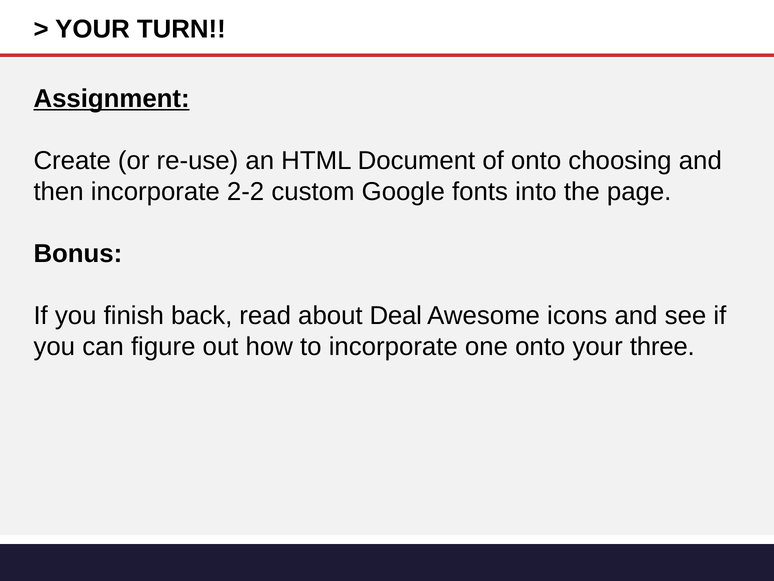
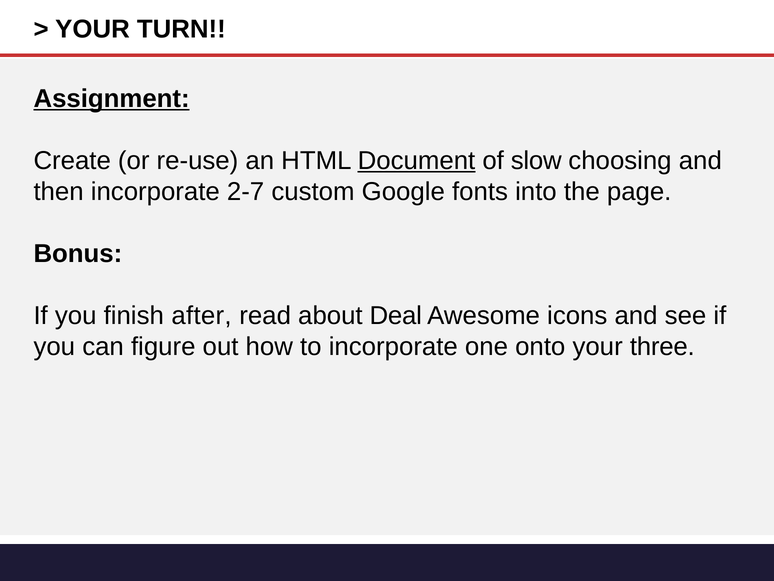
Document underline: none -> present
of onto: onto -> slow
2-2: 2-2 -> 2-7
back: back -> after
